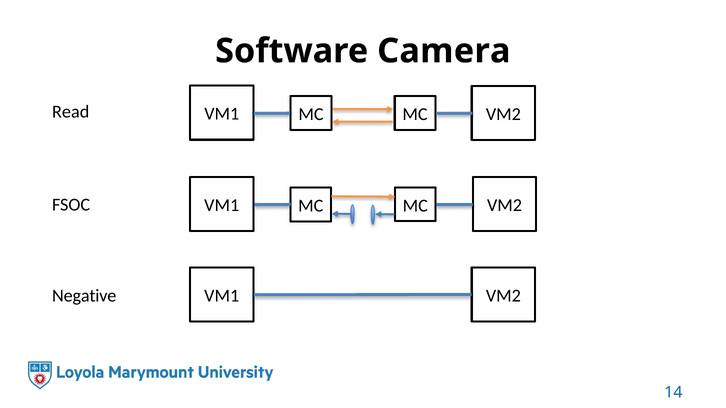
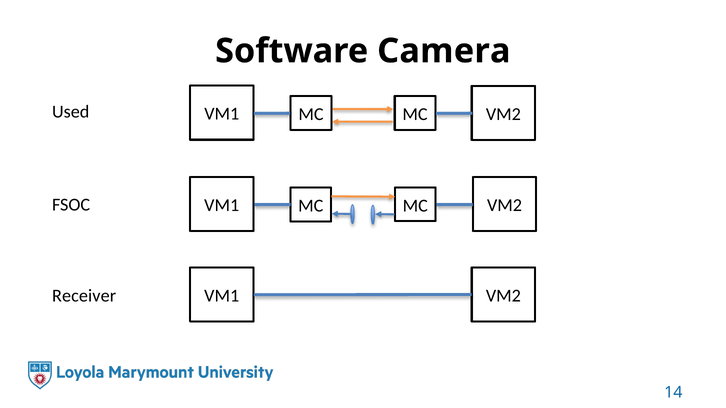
Read: Read -> Used
Negative: Negative -> Receiver
